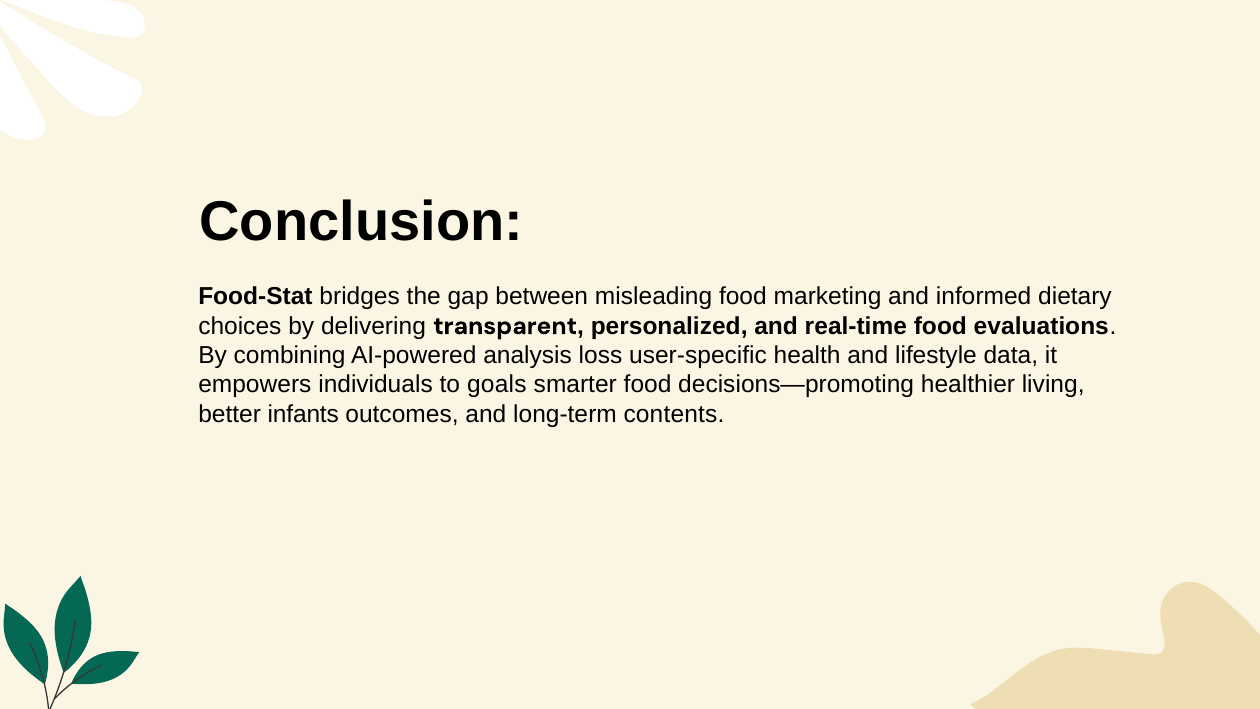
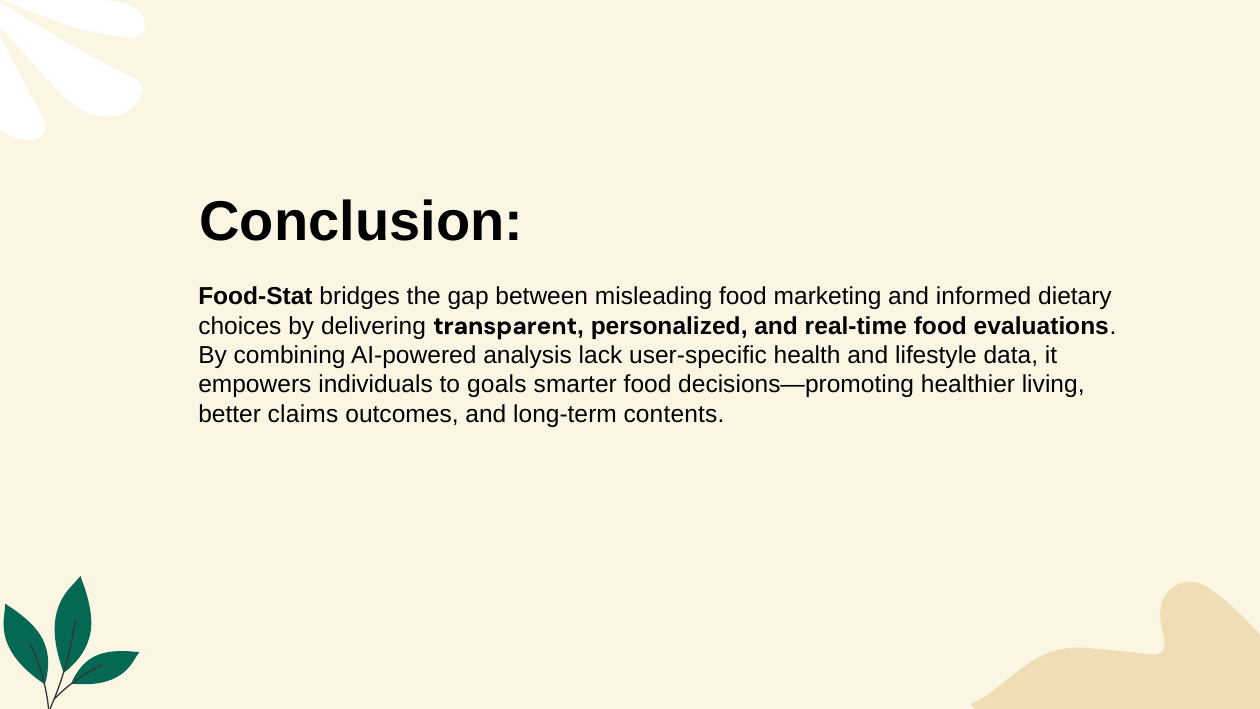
loss: loss -> lack
infants: infants -> claims
